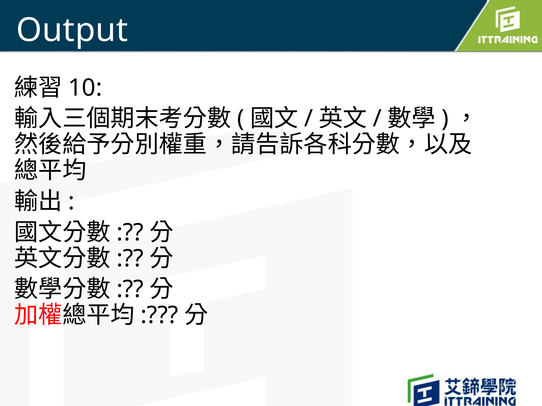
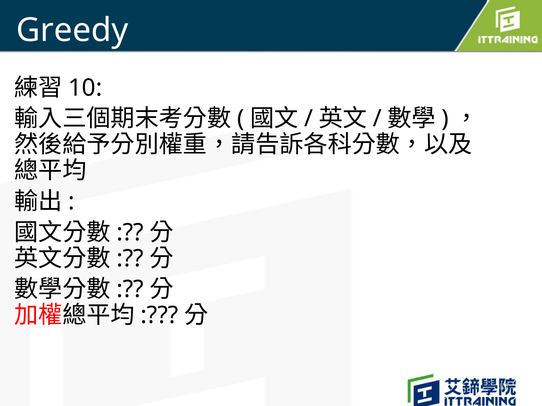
Output: Output -> Greedy
